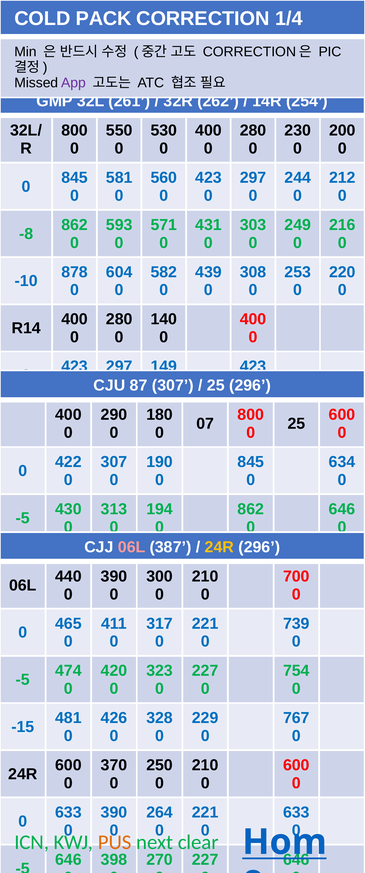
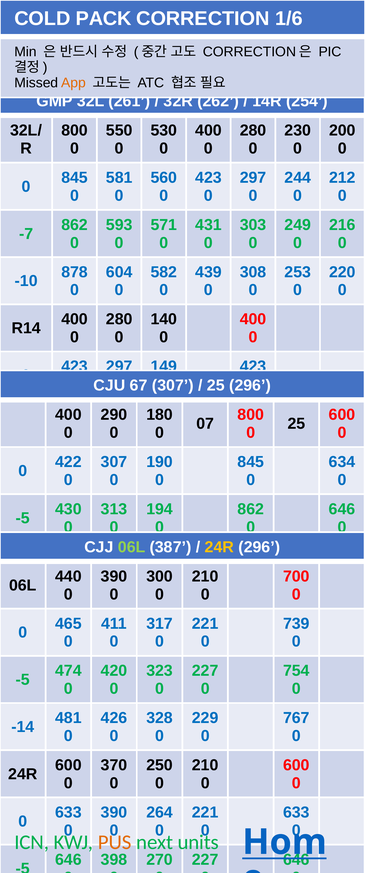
1/4: 1/4 -> 1/6
App colour: purple -> orange
-8: -8 -> -7
87: 87 -> 67
06L at (132, 547) colour: pink -> light green
-15: -15 -> -14
clear: clear -> units
